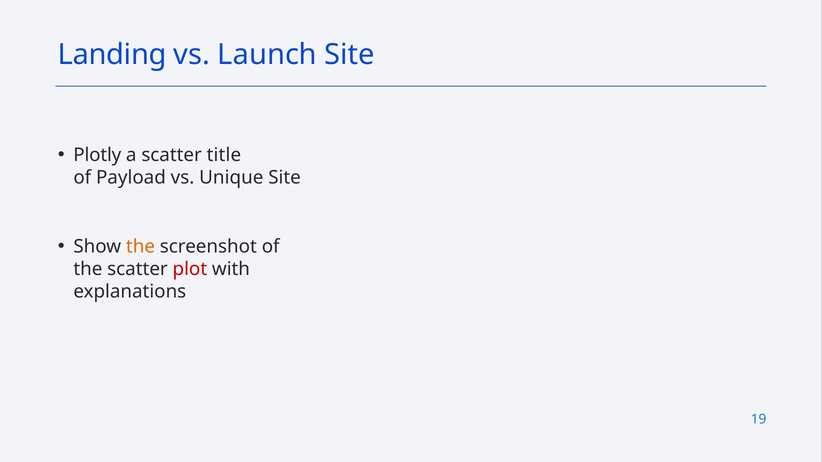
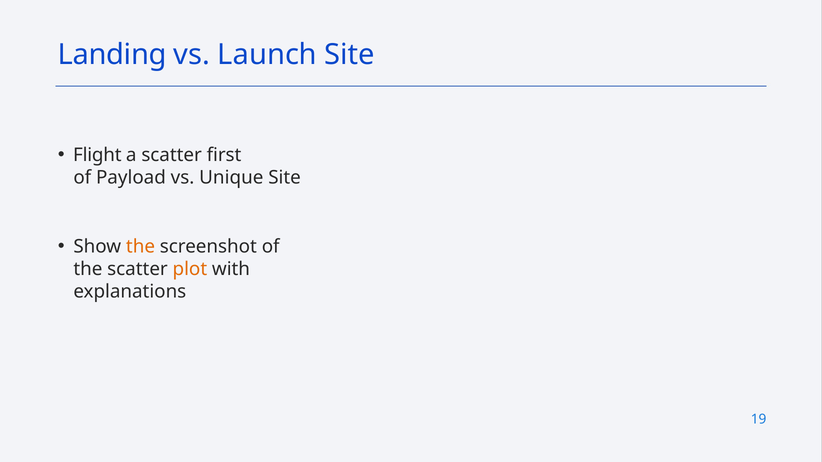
Plotly: Plotly -> Flight
title: title -> first
plot colour: red -> orange
